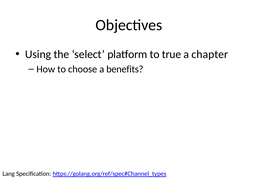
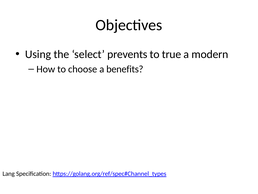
platform: platform -> prevents
chapter: chapter -> modern
